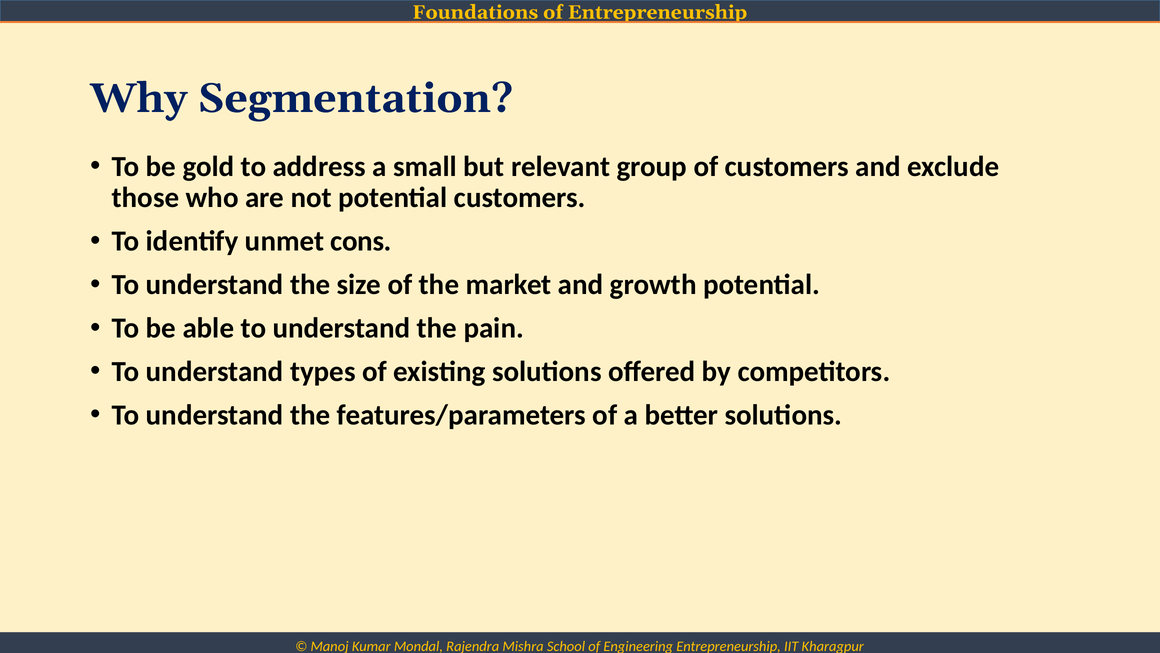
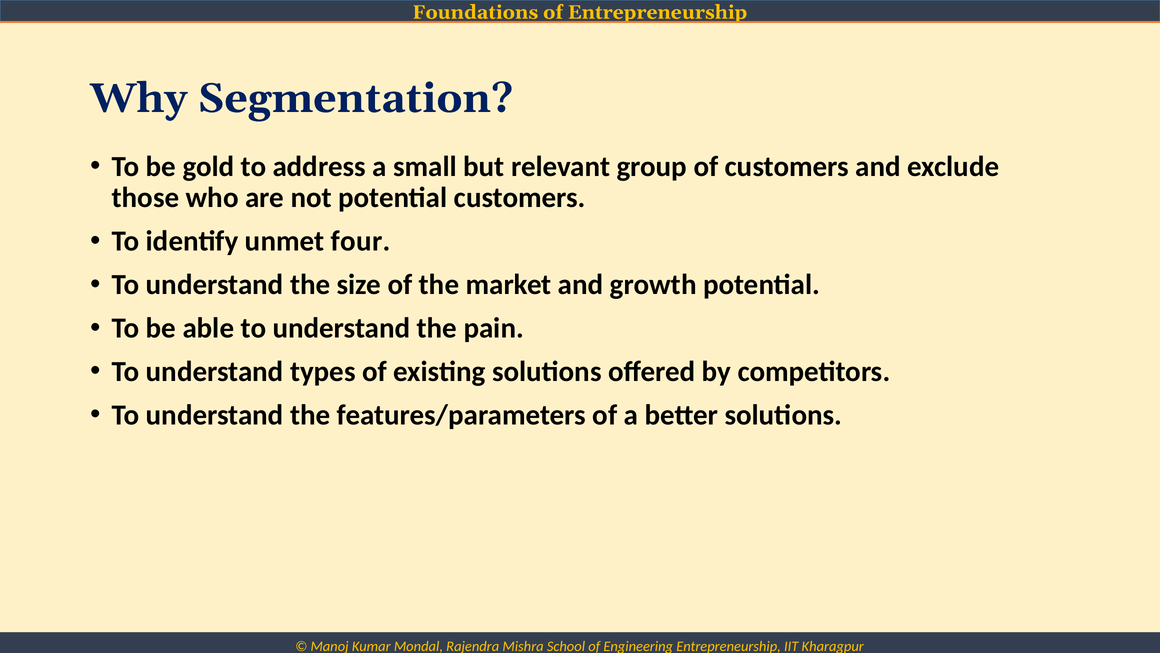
cons: cons -> four
